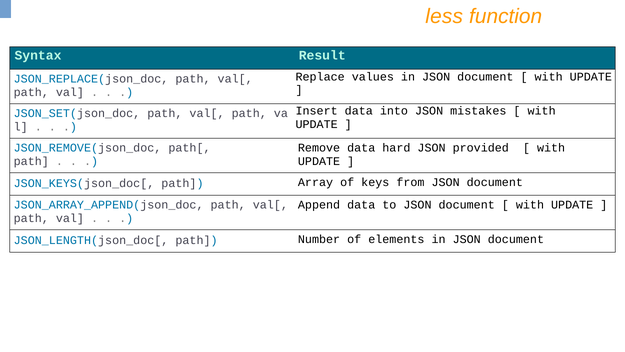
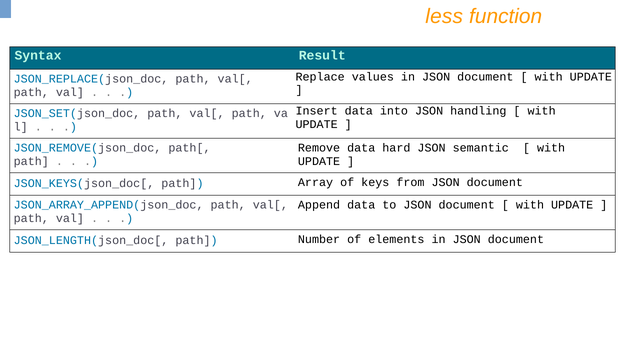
mistakes: mistakes -> handling
provided: provided -> semantic
